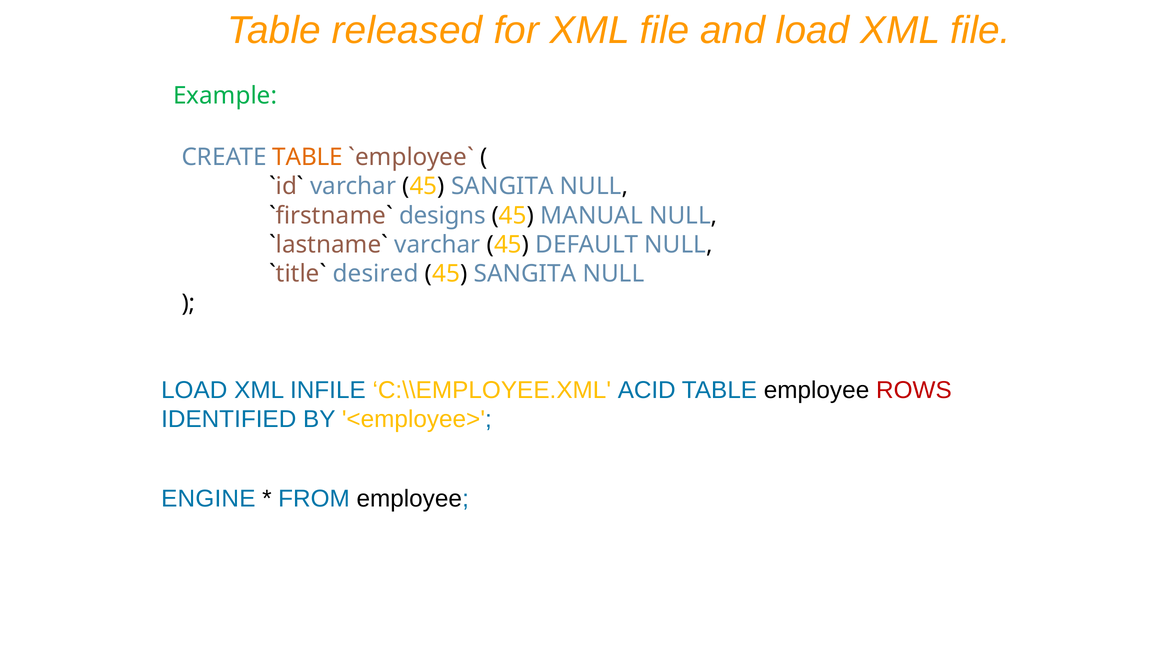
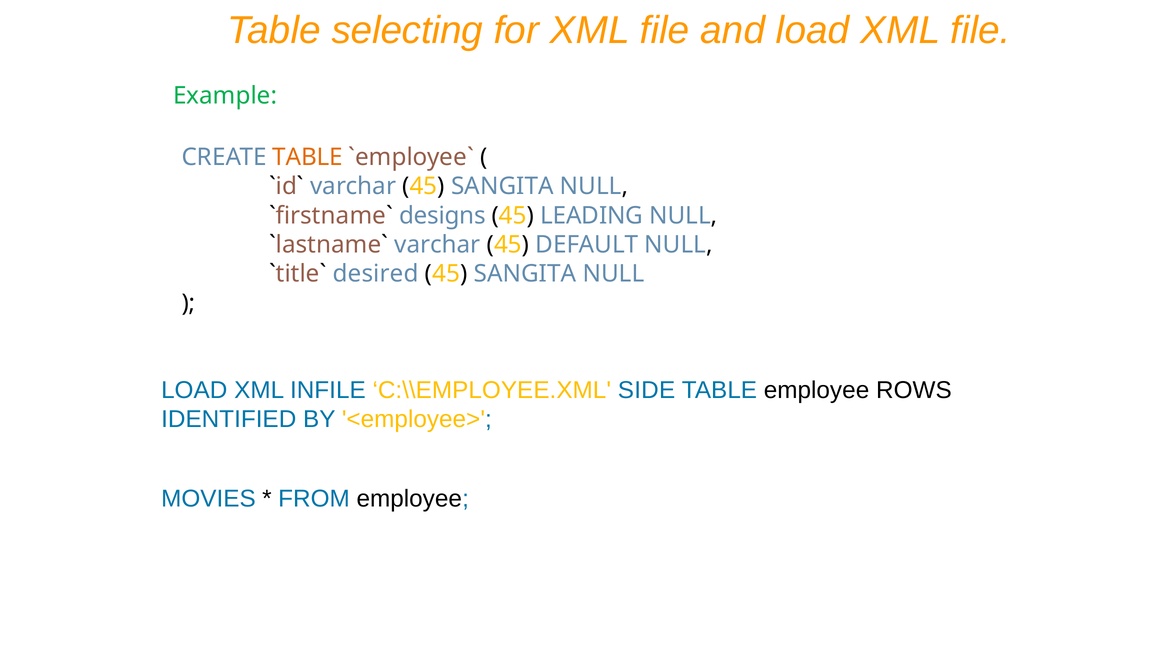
released: released -> selecting
MANUAL: MANUAL -> LEADING
ACID: ACID -> SIDE
ROWS colour: red -> black
ENGINE: ENGINE -> MOVIES
